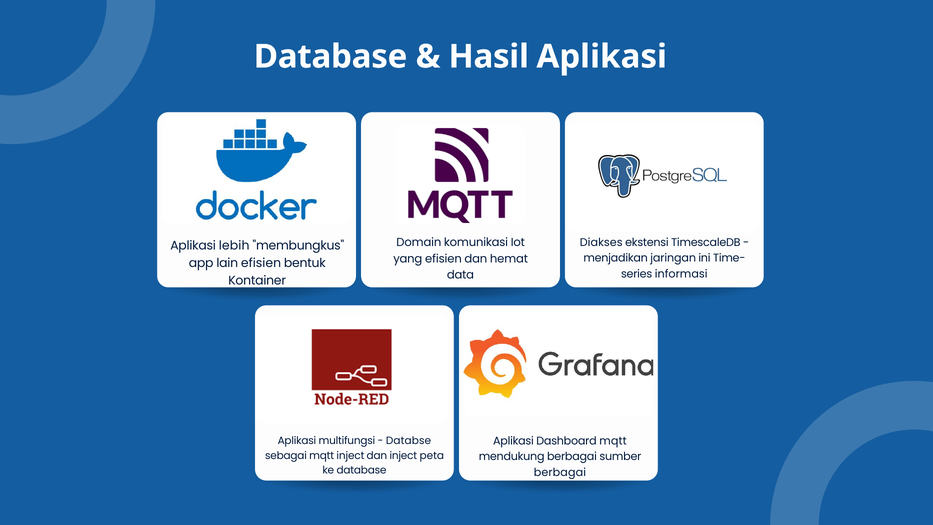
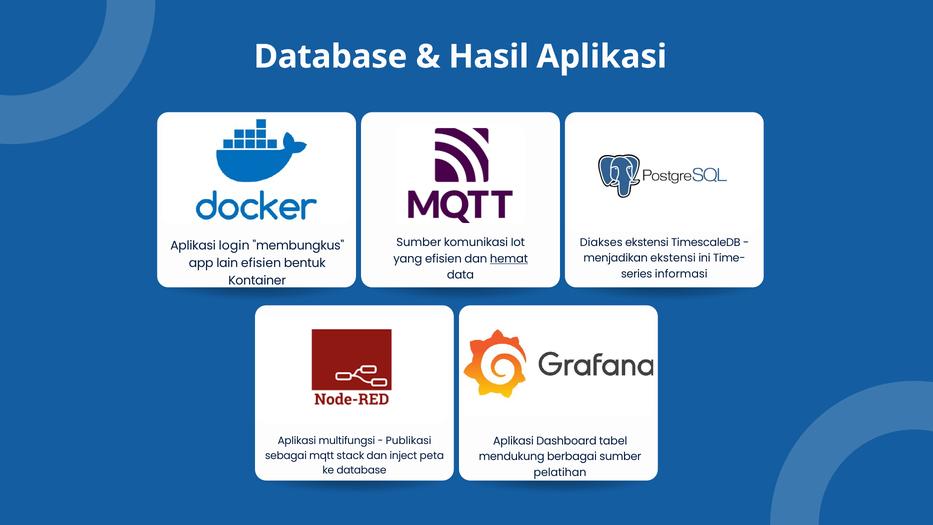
Domain at (419, 243): Domain -> Sumber
lebih: lebih -> login
menjadikan jaringan: jaringan -> ekstensi
hemat underline: none -> present
Databse: Databse -> Publikasi
Dashboard mqtt: mqtt -> tabel
mqtt inject: inject -> stack
berbagai at (560, 472): berbagai -> pelatihan
